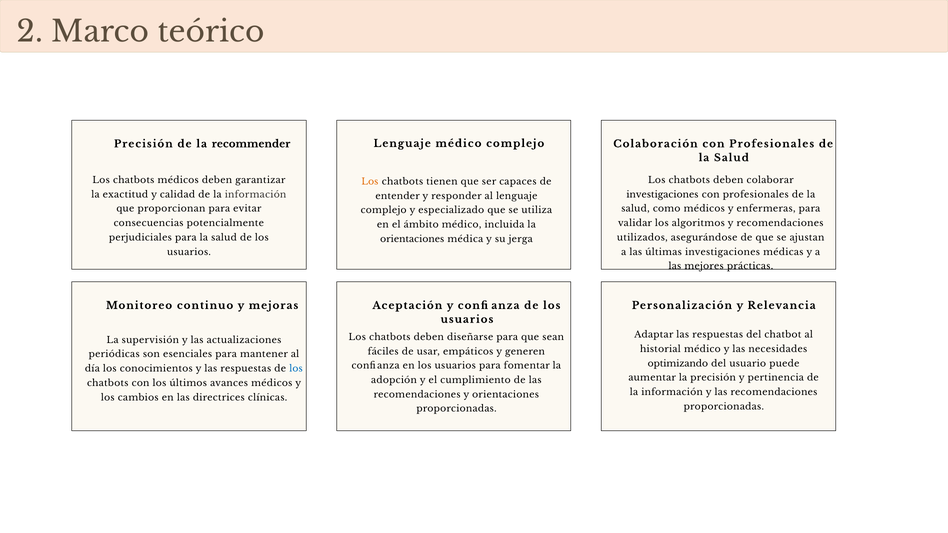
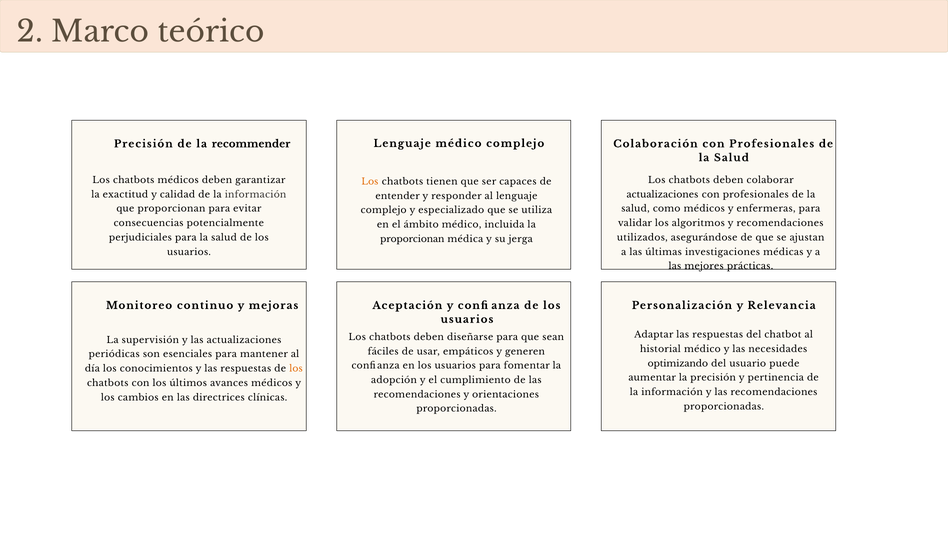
investigaciones at (662, 195): investigaciones -> actualizaciones
orientaciones at (412, 239): orientaciones -> proporcionan
los at (296, 369) colour: blue -> orange
